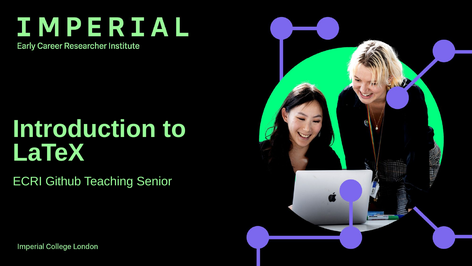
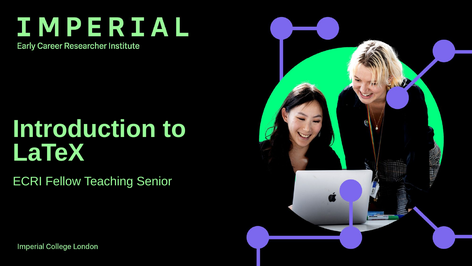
Github: Github -> Fellow
